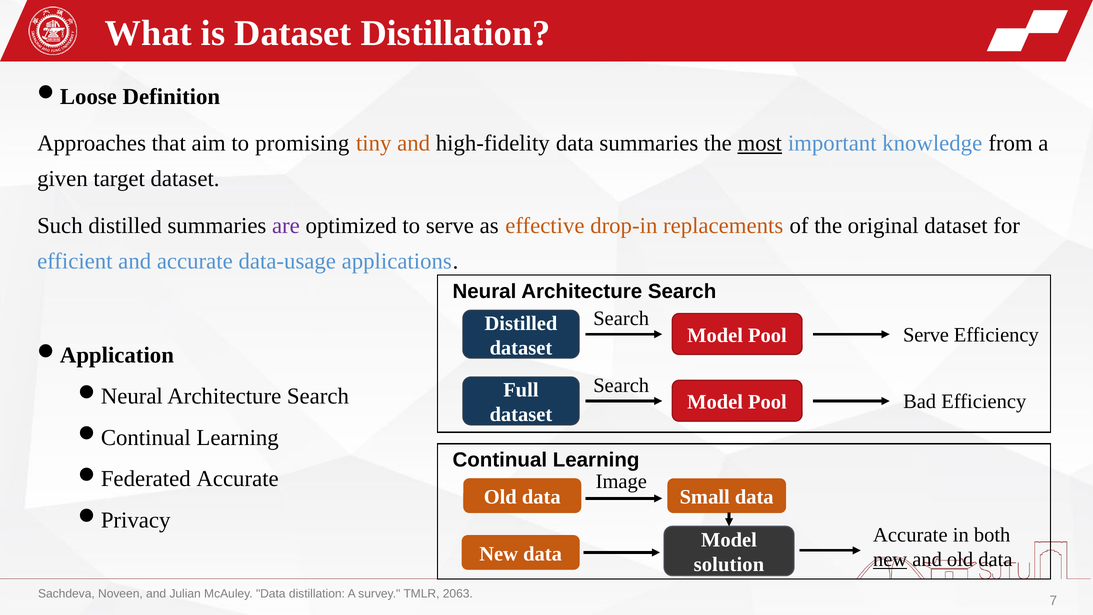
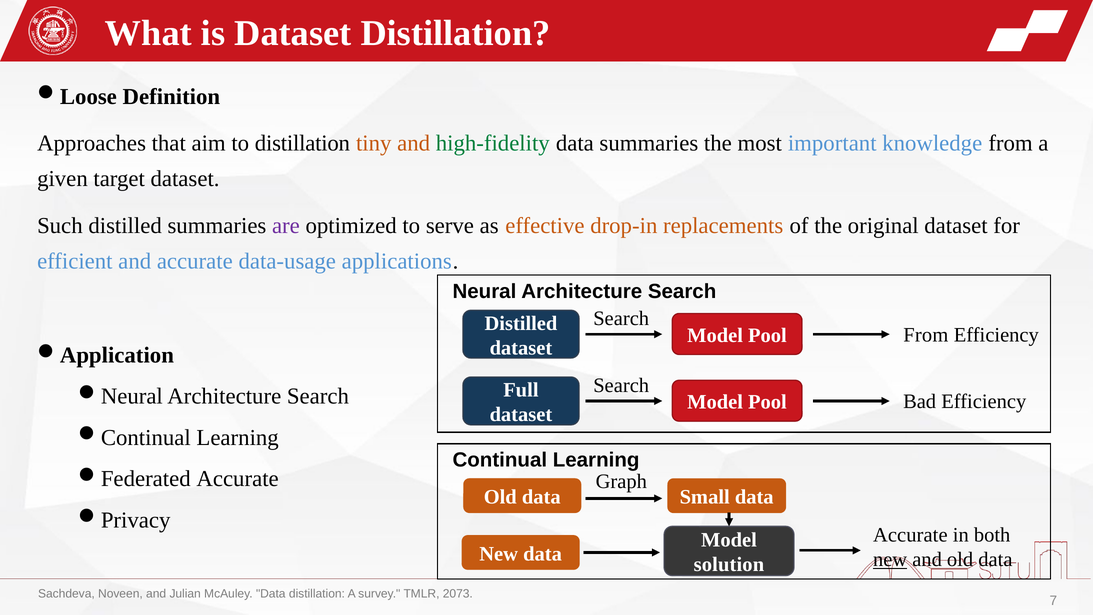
to promising: promising -> distillation
high-fidelity colour: black -> green
most underline: present -> none
Serve at (926, 335): Serve -> From
Image: Image -> Graph
2063: 2063 -> 2073
